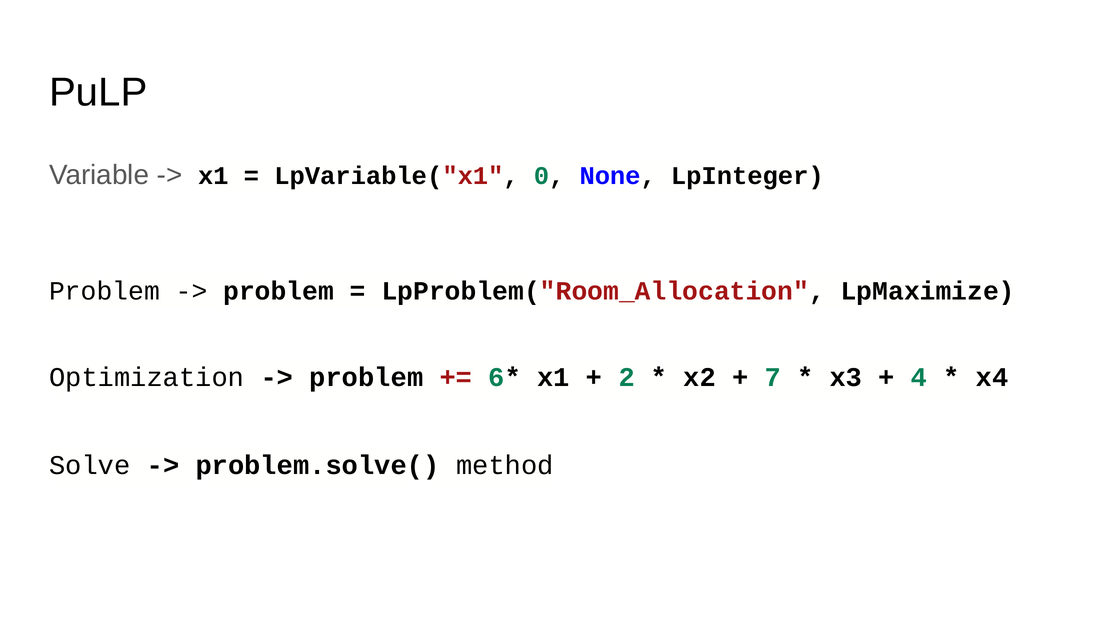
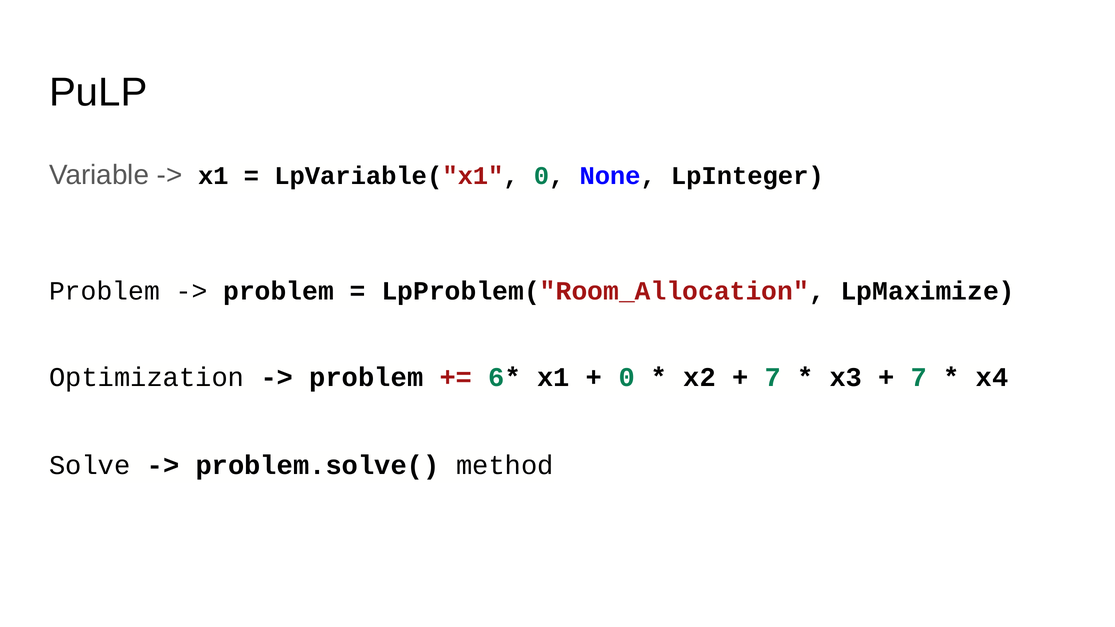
2 at (627, 377): 2 -> 0
4 at (919, 377): 4 -> 7
